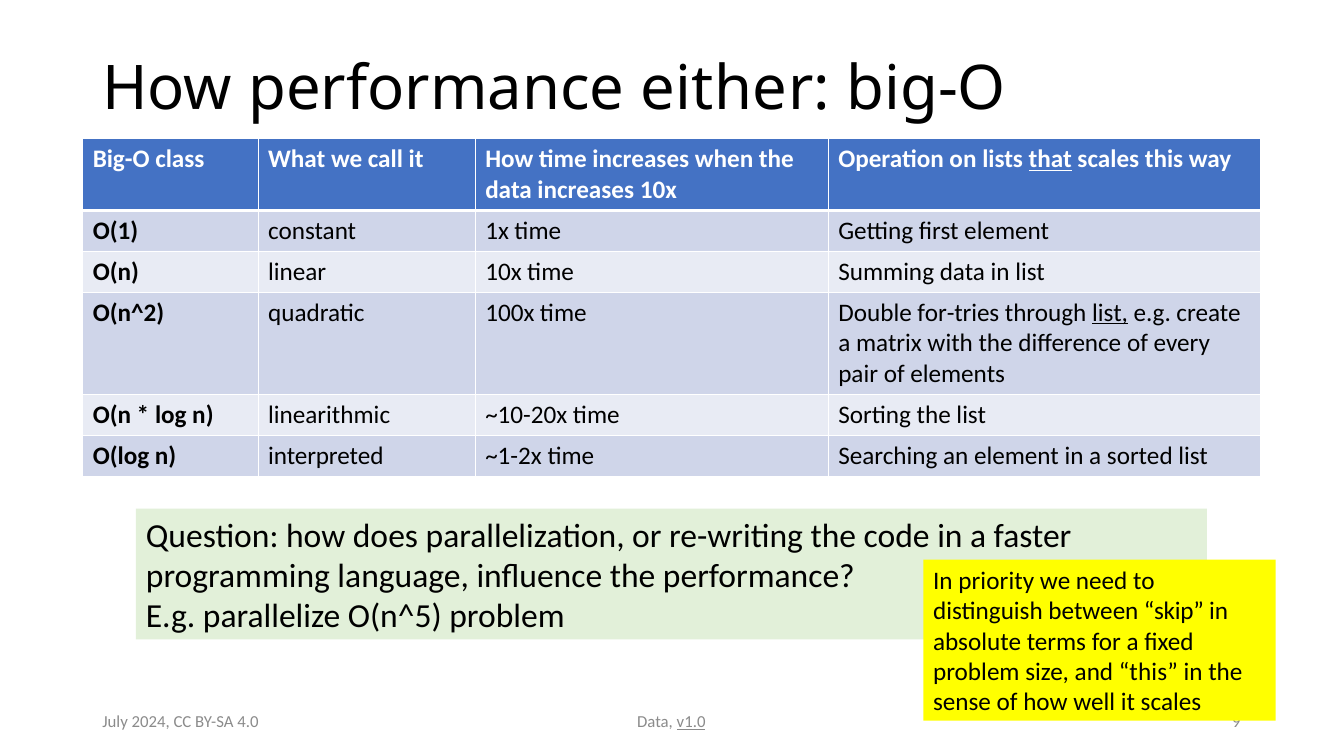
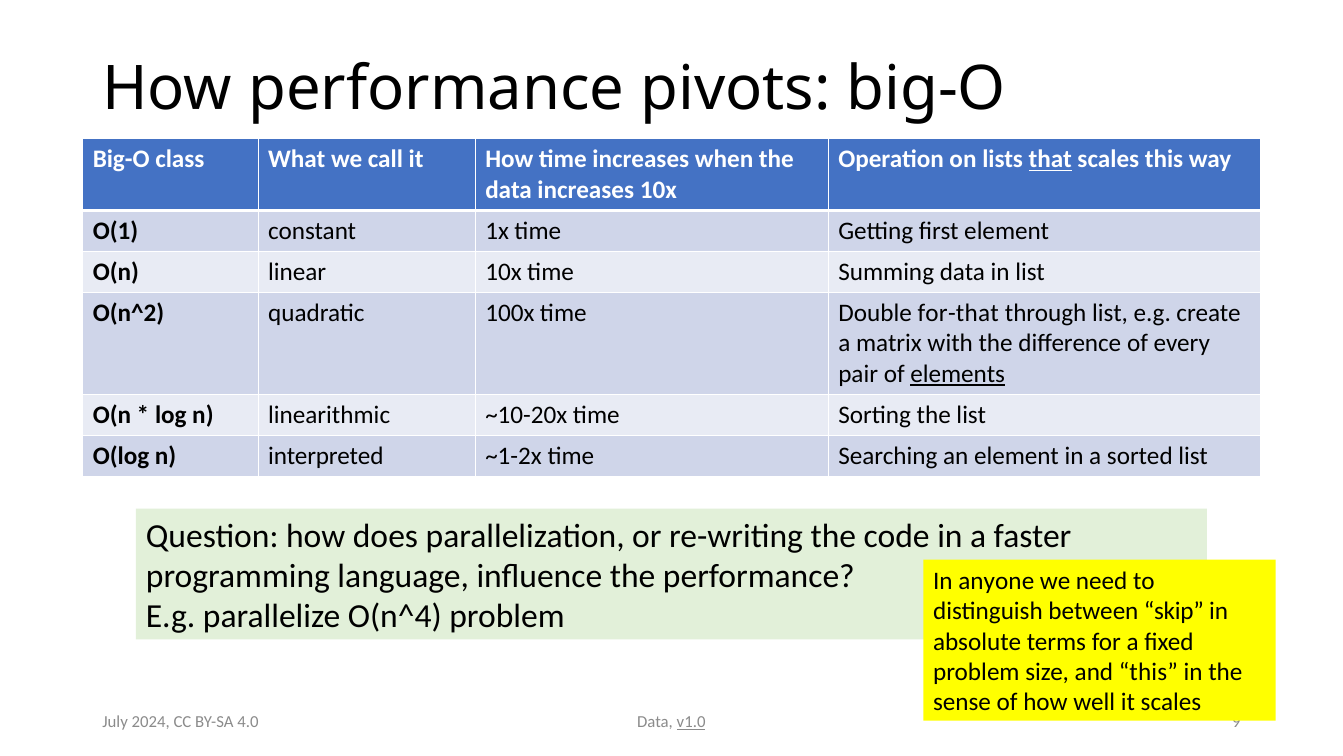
either: either -> pivots
for-tries: for-tries -> for-that
list at (1110, 313) underline: present -> none
elements underline: none -> present
priority: priority -> anyone
O(n^5: O(n^5 -> O(n^4
